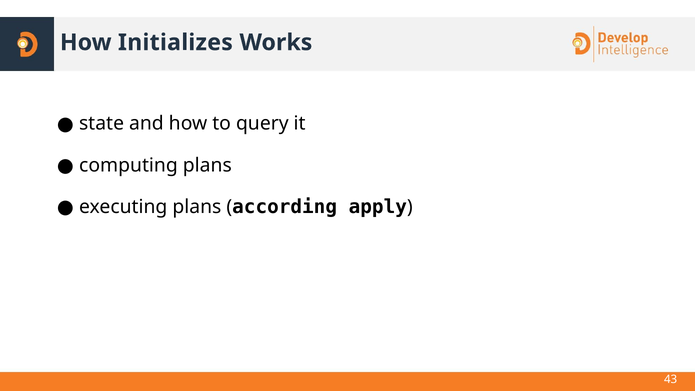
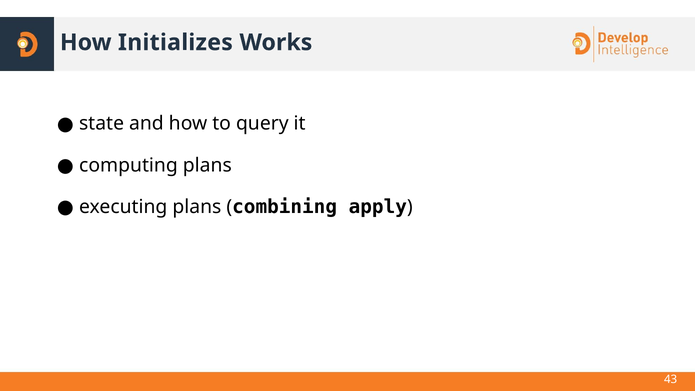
according: according -> combining
